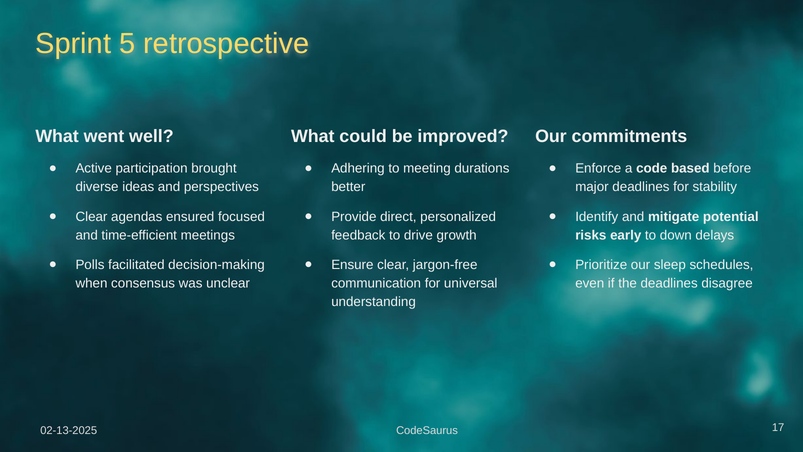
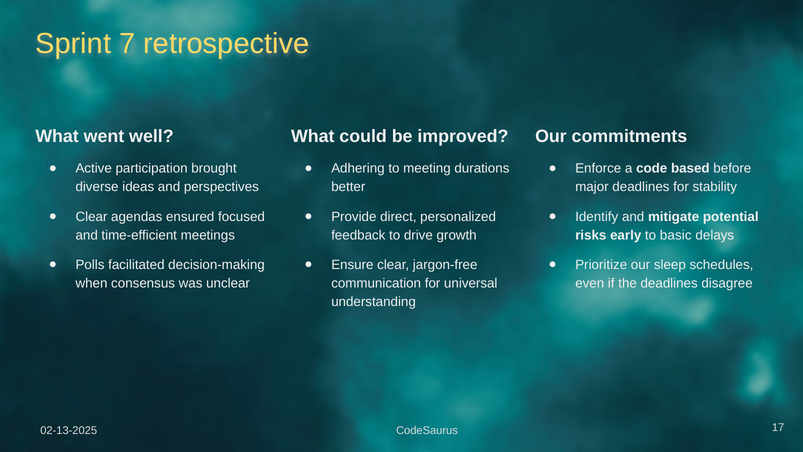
5: 5 -> 7
down: down -> basic
